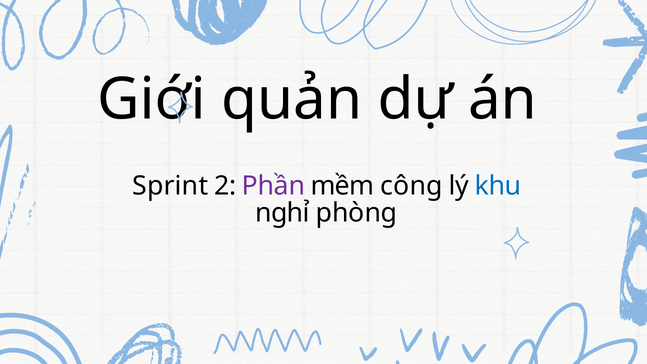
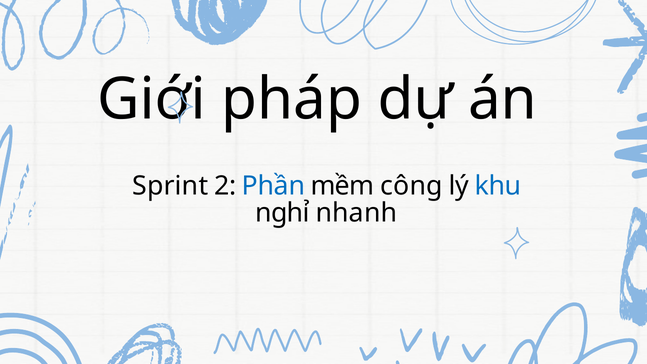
quản: quản -> pháp
Phần colour: purple -> blue
phòng: phòng -> nhanh
